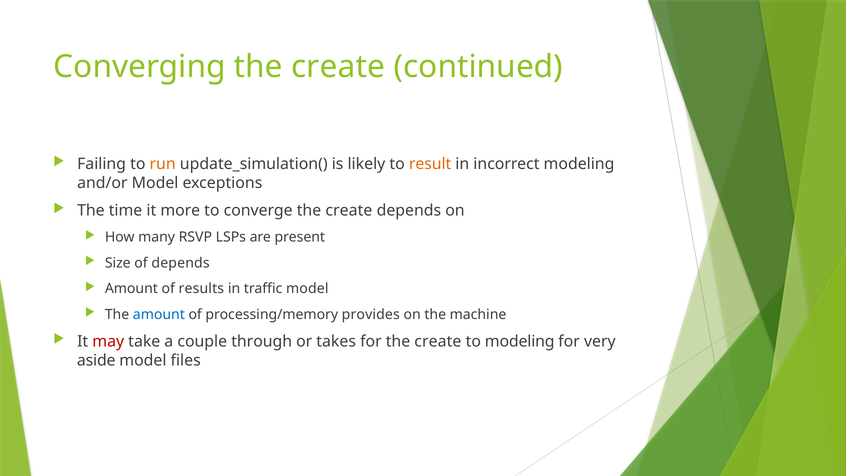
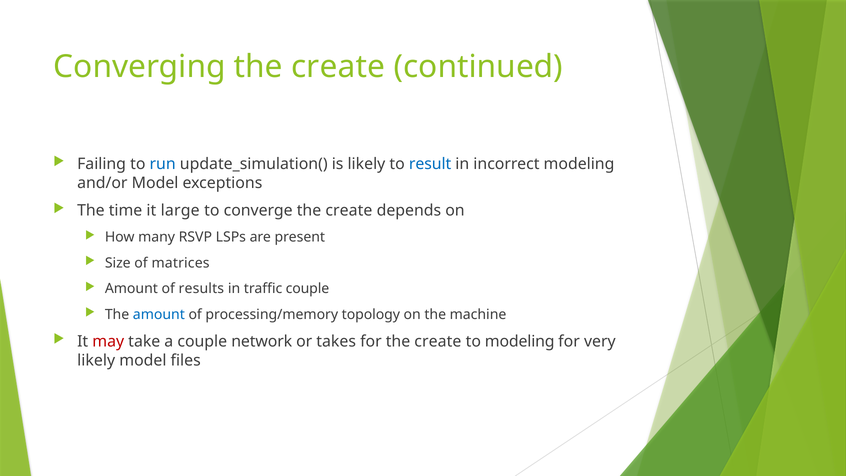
run colour: orange -> blue
result colour: orange -> blue
more: more -> large
of depends: depends -> matrices
traffic model: model -> couple
provides: provides -> topology
through: through -> network
aside at (96, 360): aside -> likely
